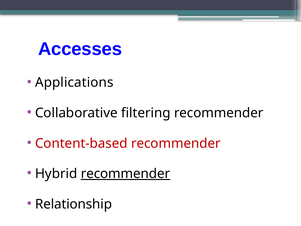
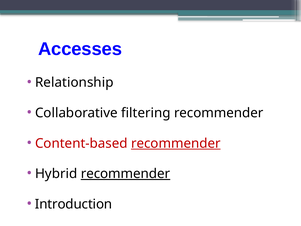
Applications: Applications -> Relationship
recommender at (176, 143) underline: none -> present
Relationship: Relationship -> Introduction
